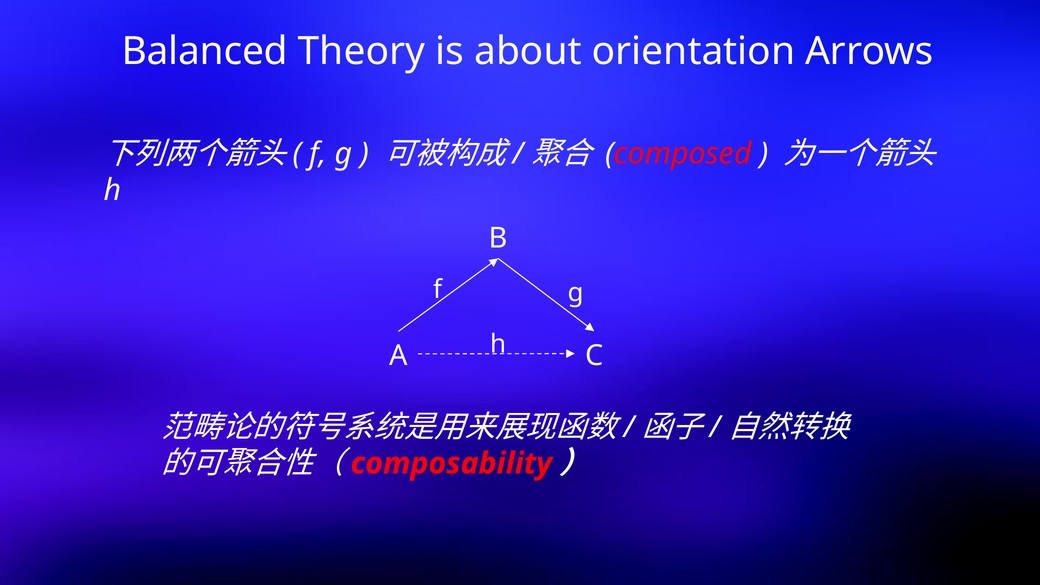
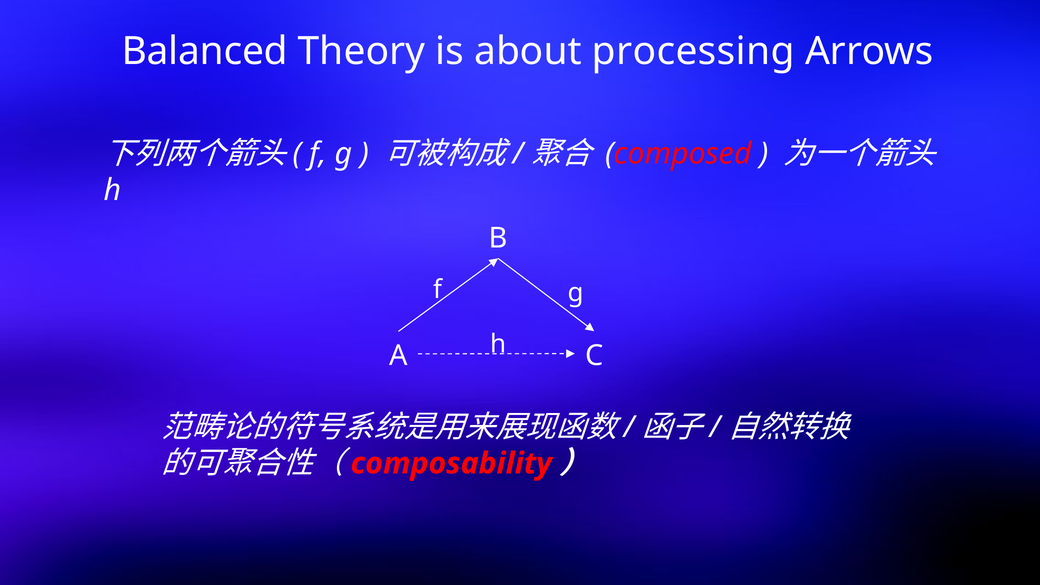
orientation: orientation -> processing
